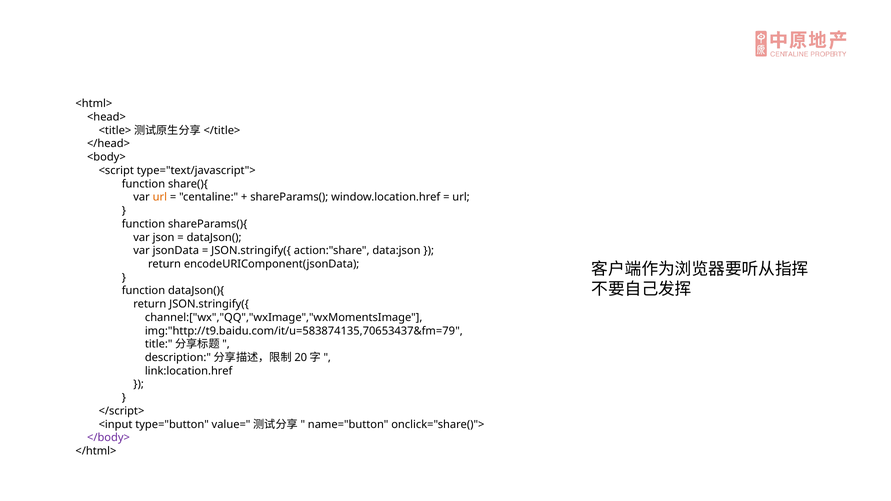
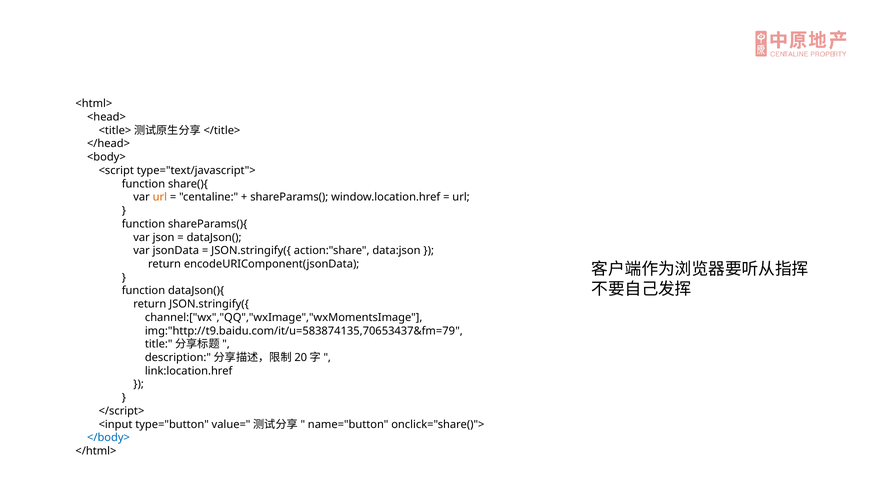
</body> colour: purple -> blue
